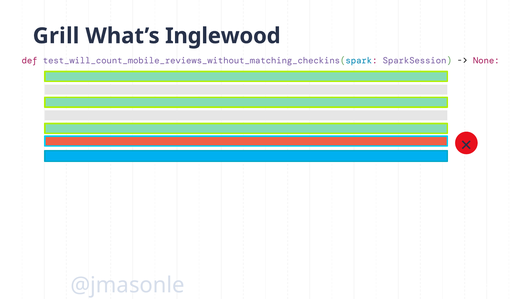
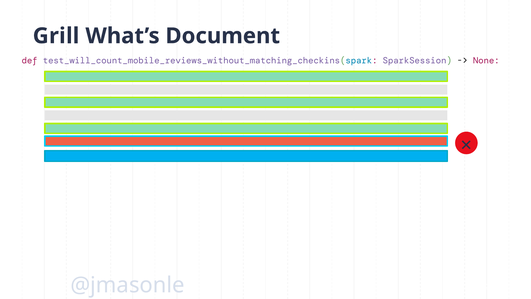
Inglewood: Inglewood -> Document
